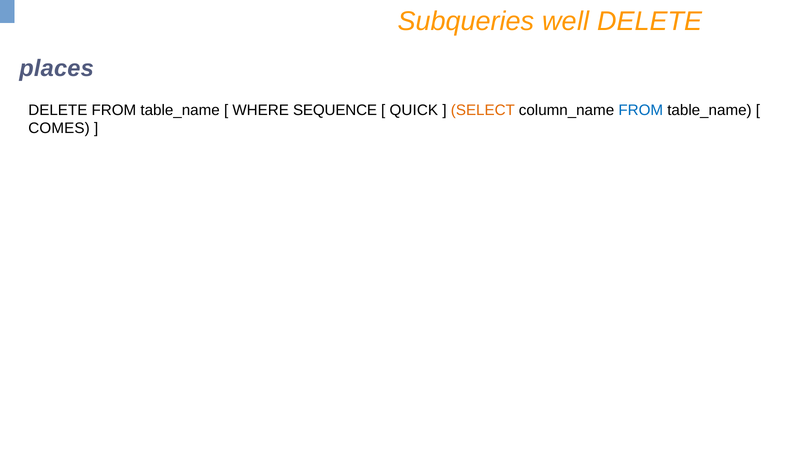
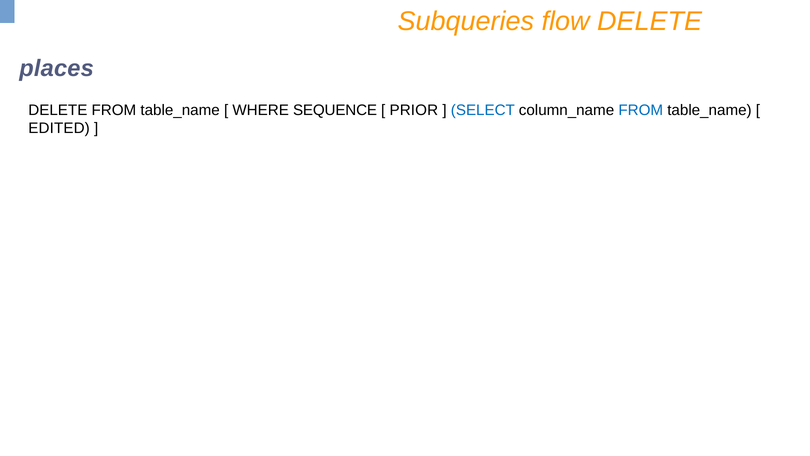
well: well -> flow
QUICK: QUICK -> PRIOR
SELECT colour: orange -> blue
COMES: COMES -> EDITED
